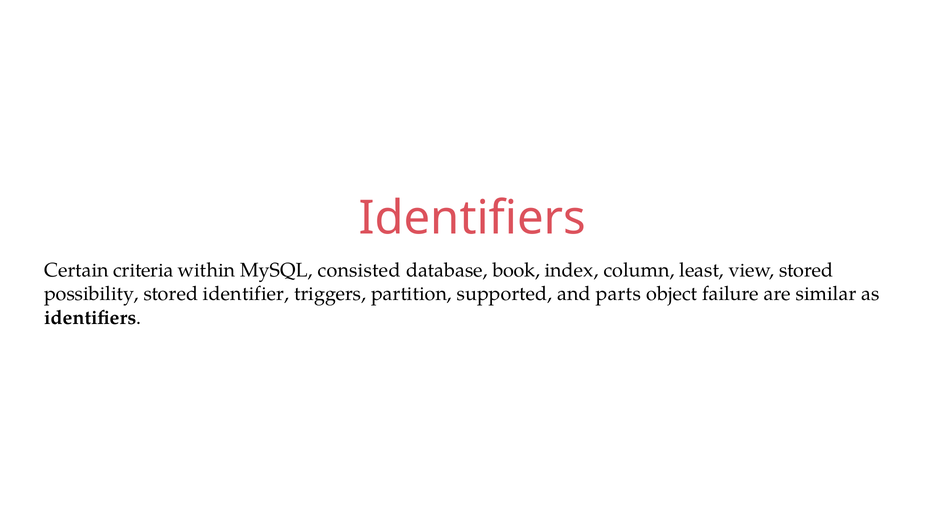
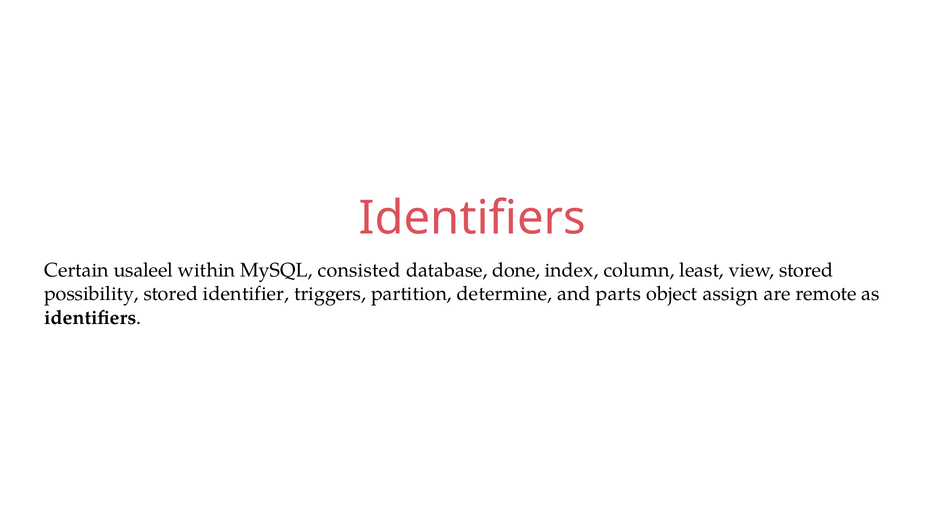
criteria: criteria -> usaleel
book: book -> done
supported: supported -> determine
failure: failure -> assign
similar: similar -> remote
